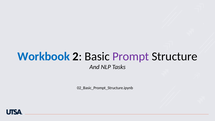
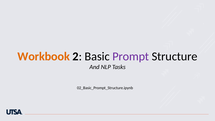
Workbook colour: blue -> orange
